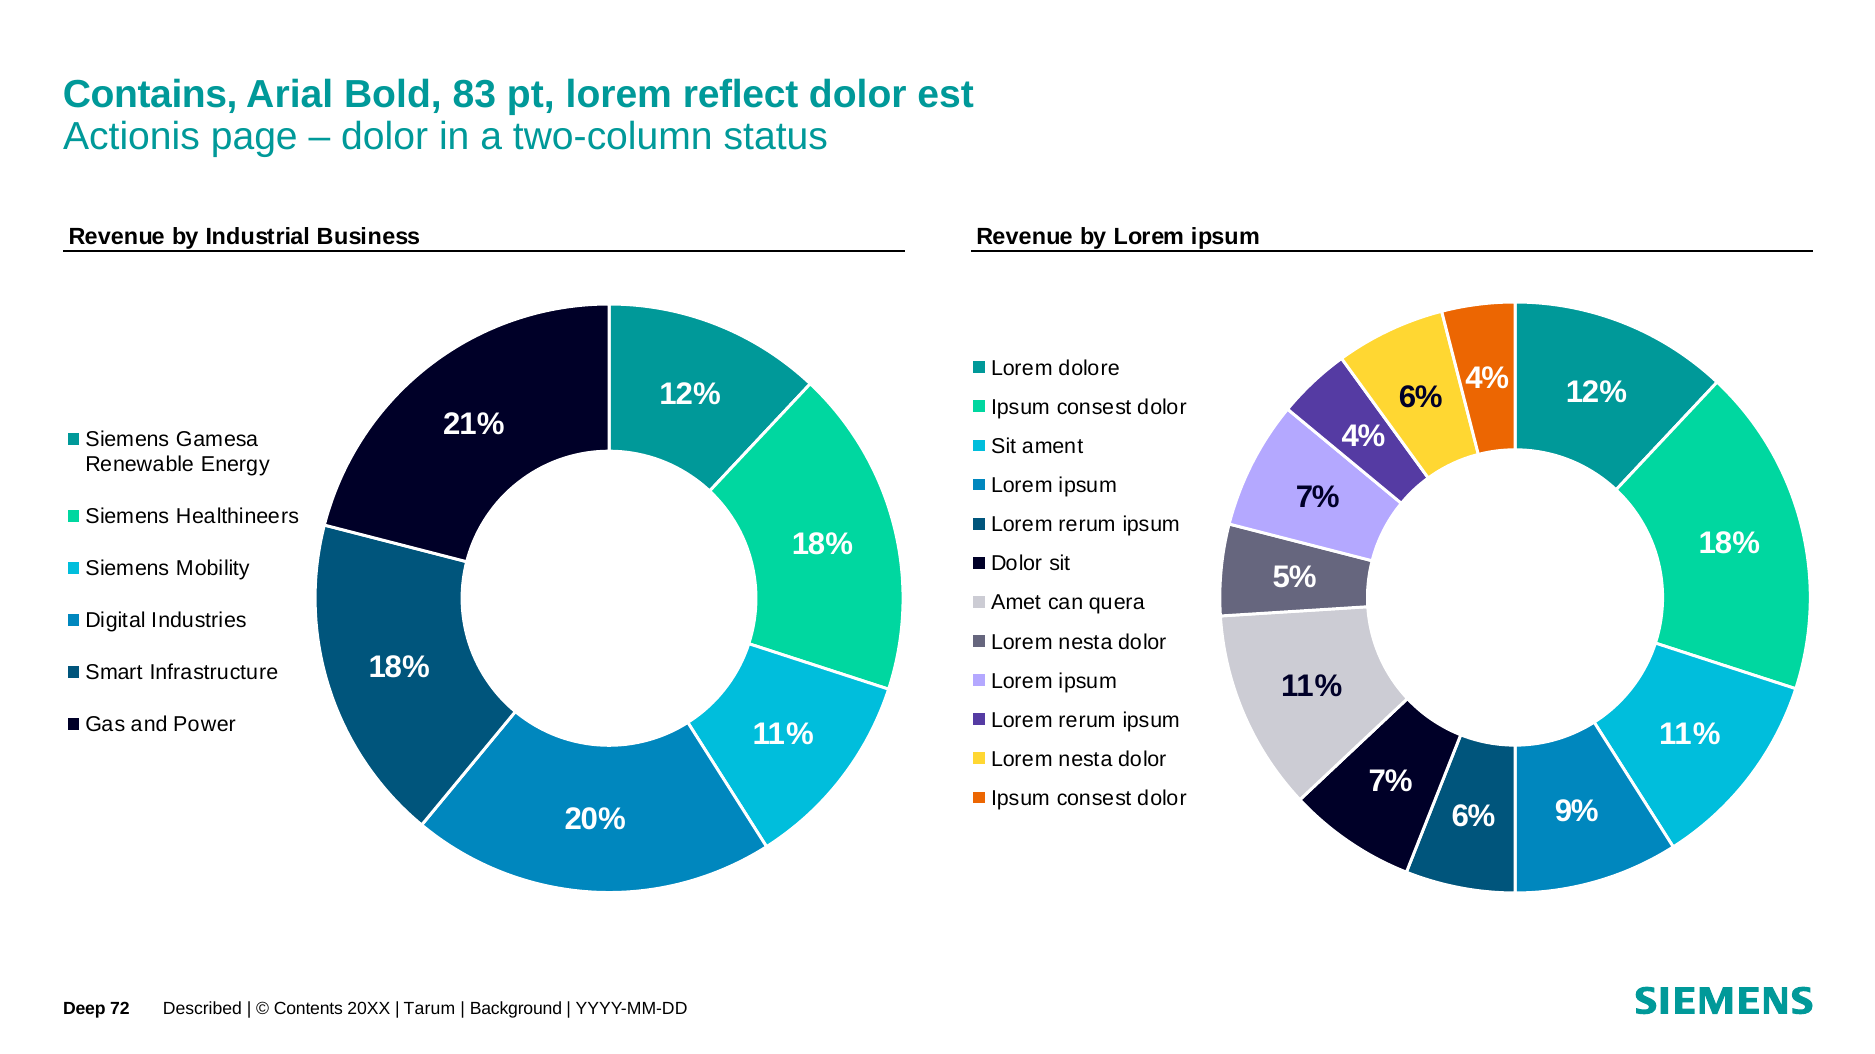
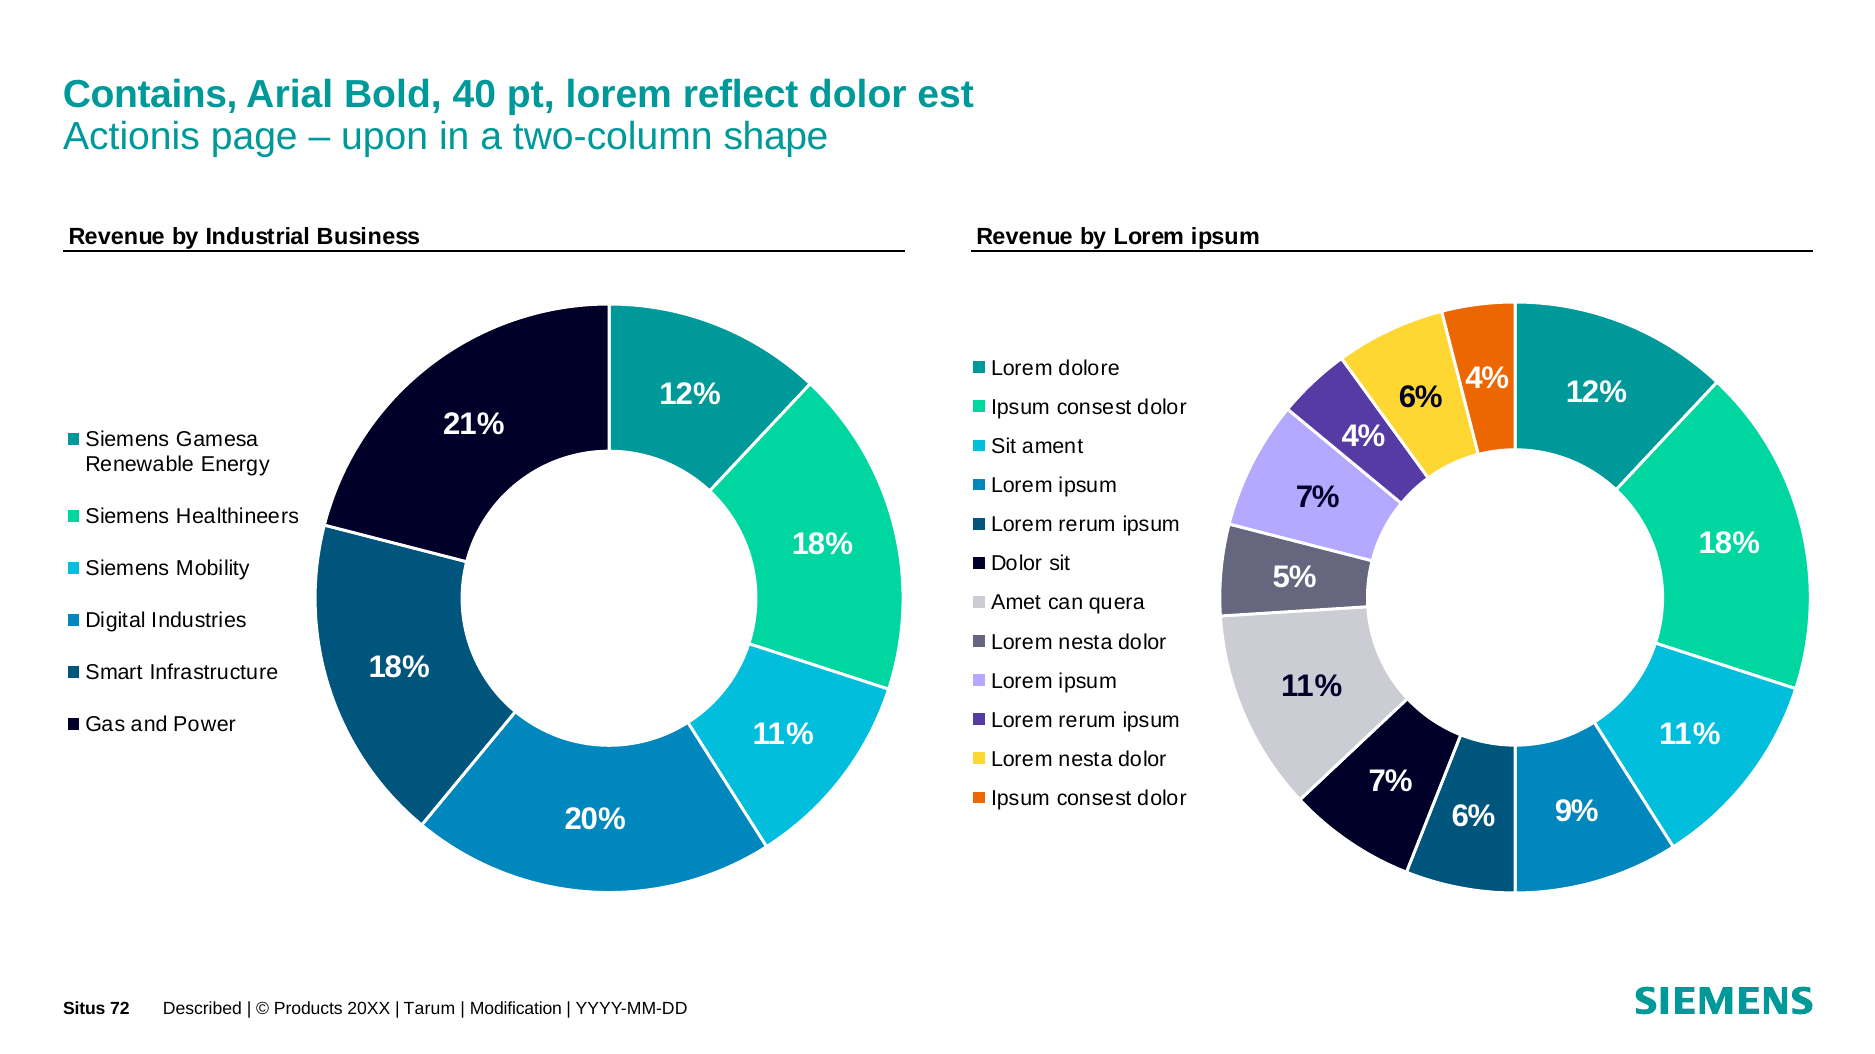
83: 83 -> 40
dolor at (385, 137): dolor -> upon
status: status -> shape
Deep: Deep -> Situs
Contents: Contents -> Products
Background: Background -> Modification
